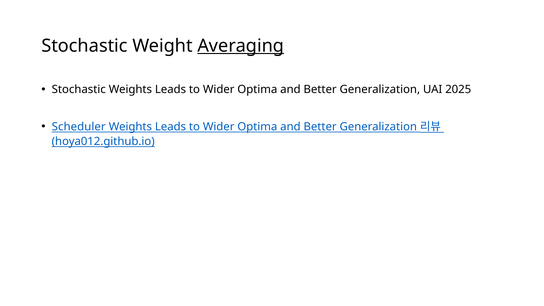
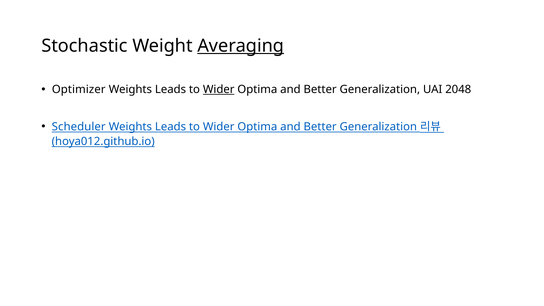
Stochastic at (79, 90): Stochastic -> Optimizer
Wider at (219, 90) underline: none -> present
2025: 2025 -> 2048
